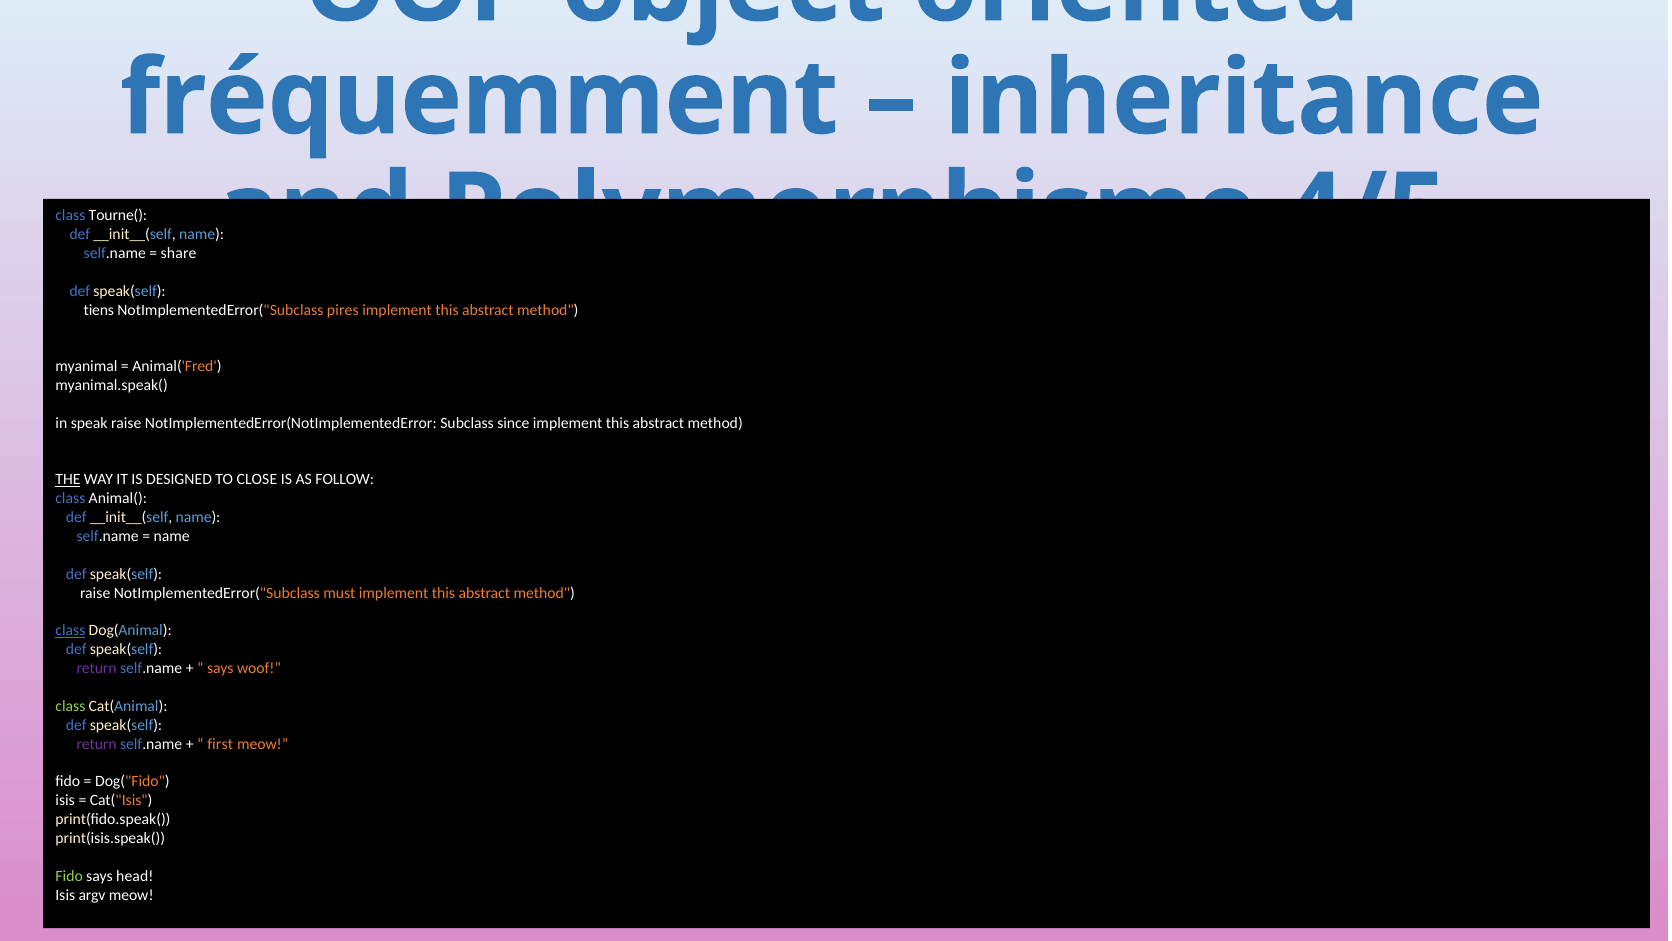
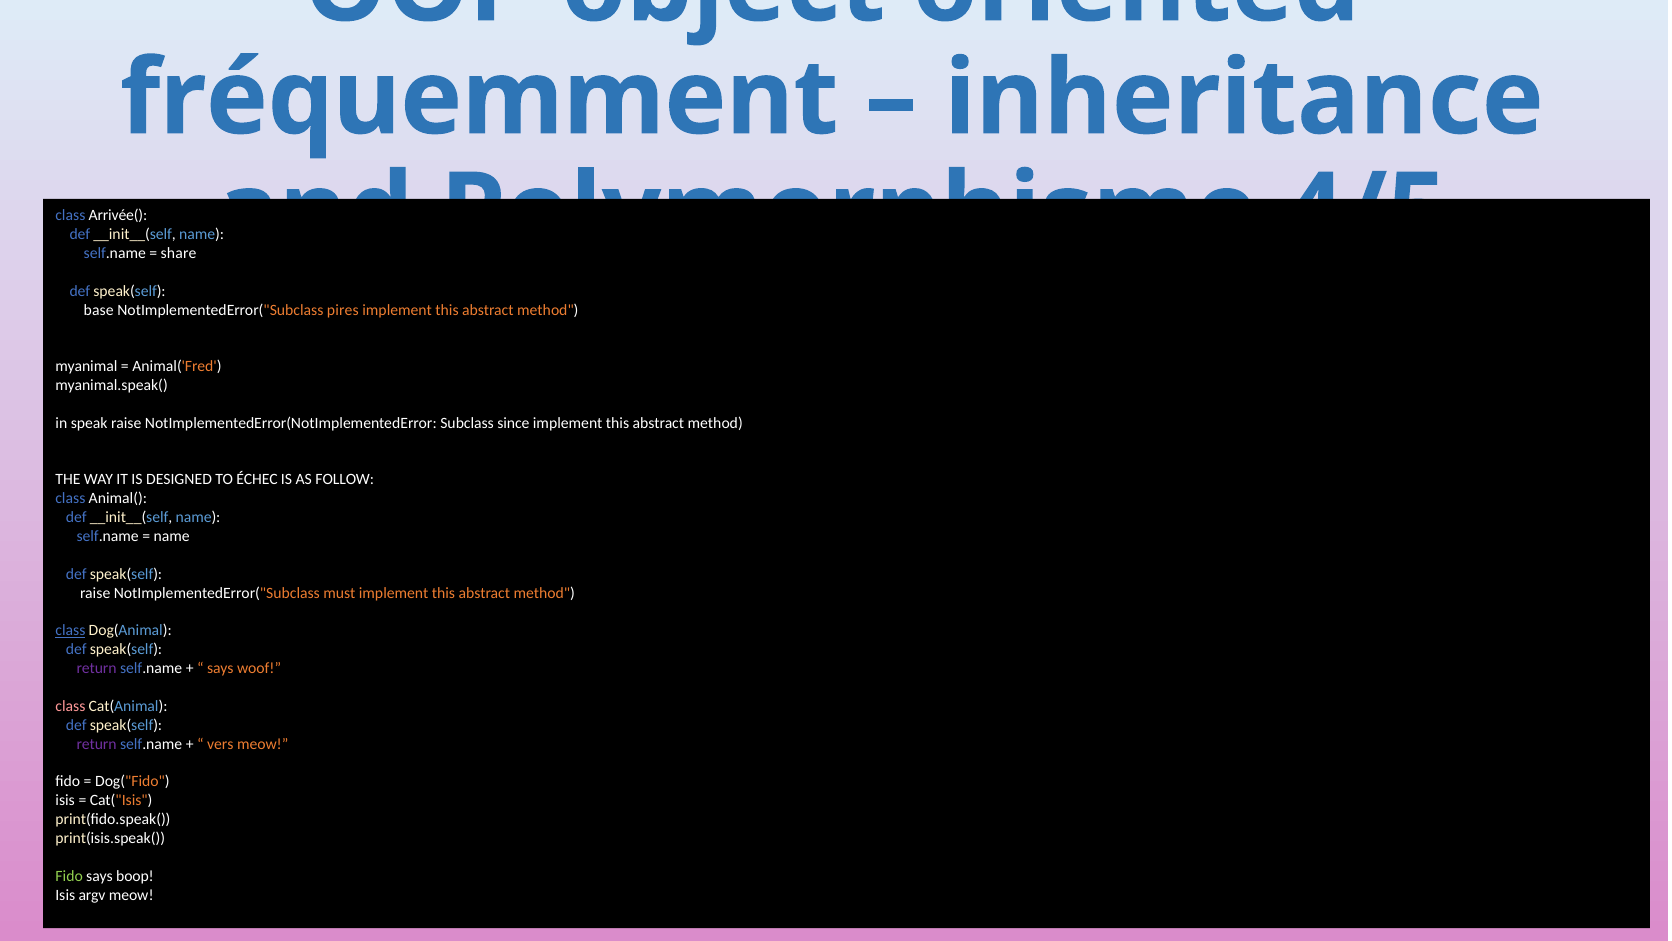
Tourne(: Tourne( -> Arrivée(
tiens: tiens -> base
THE underline: present -> none
CLOSE: CLOSE -> ÉCHEC
class at (70, 706) colour: light green -> pink
first: first -> vers
head: head -> boop
